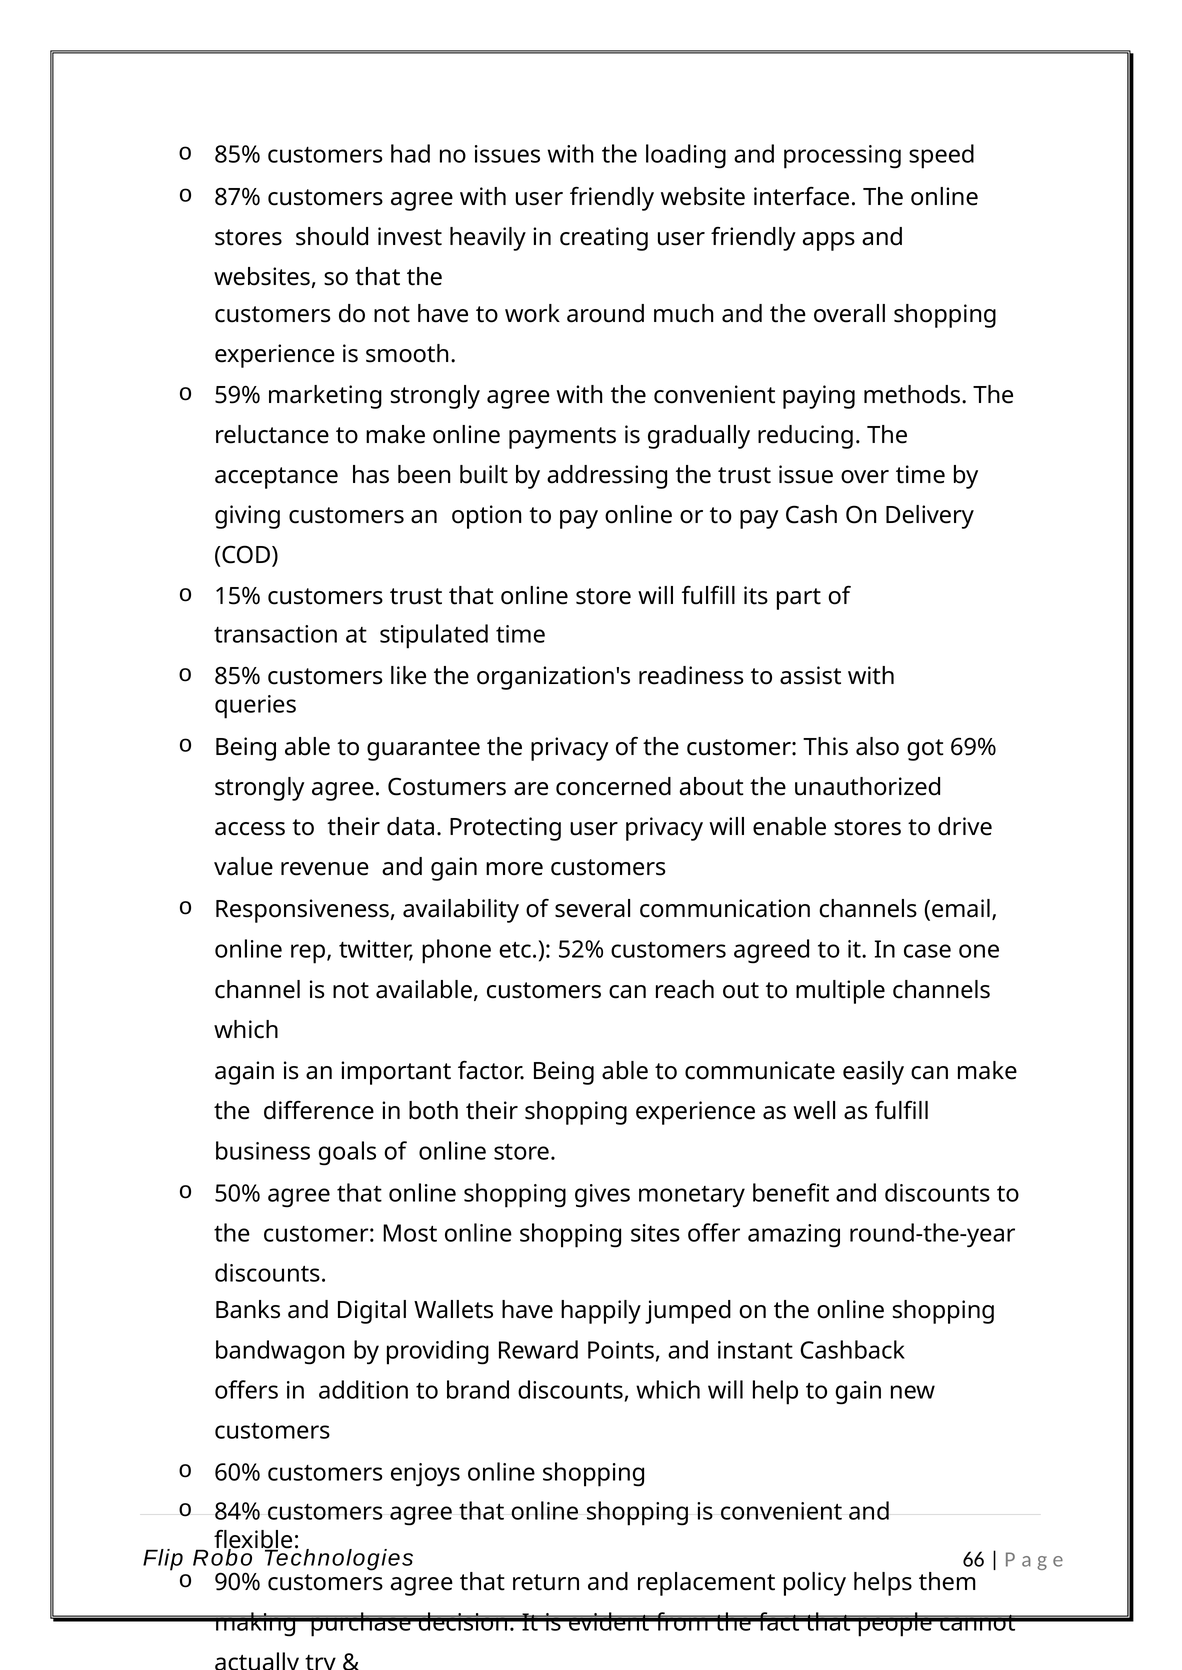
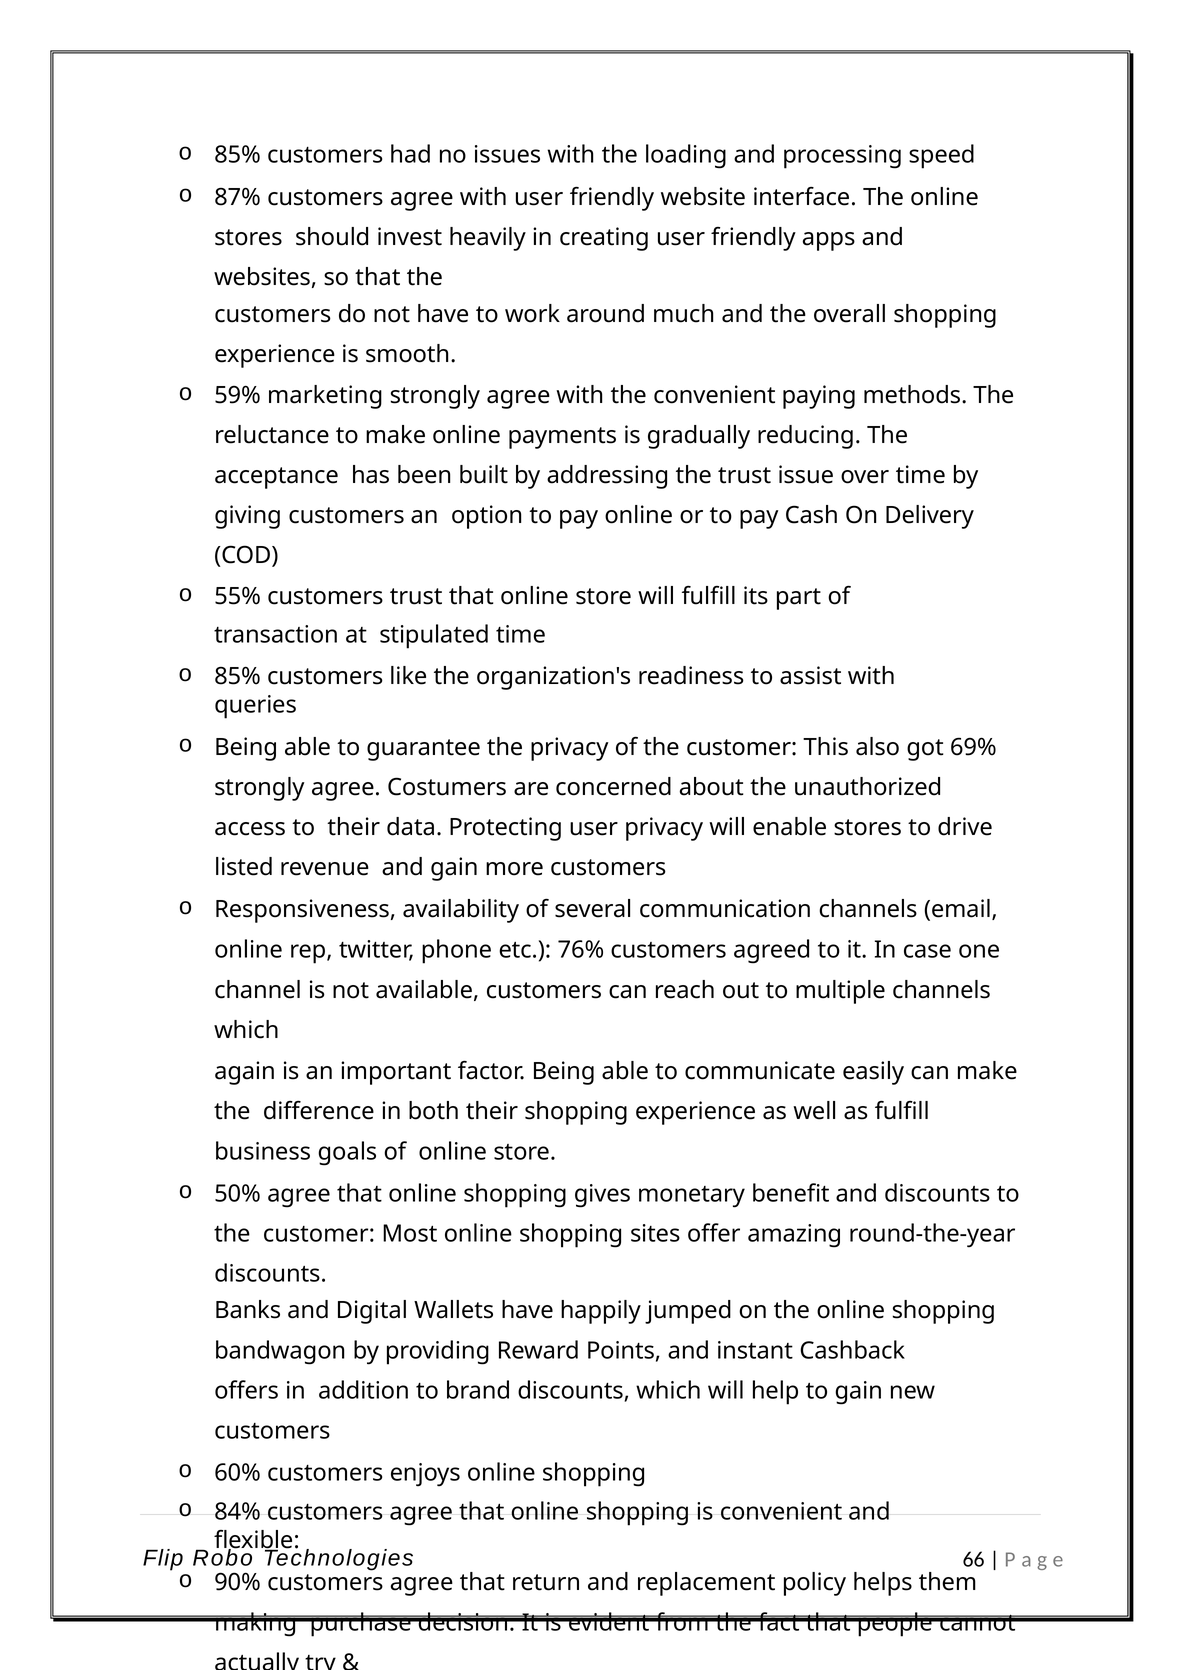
15%: 15% -> 55%
value: value -> listed
52%: 52% -> 76%
